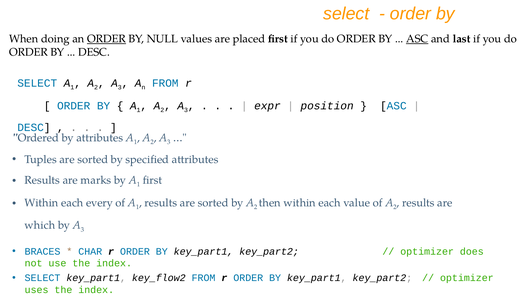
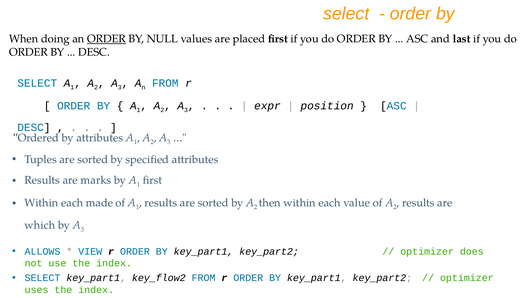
ASC at (417, 39) underline: present -> none
every: every -> made
BRACES: BRACES -> ALLOWS
CHAR: CHAR -> VIEW
